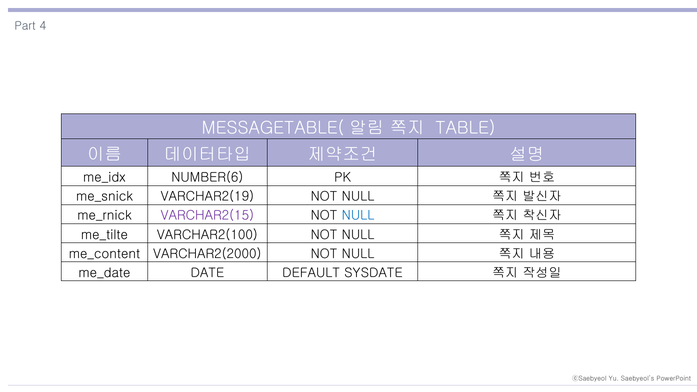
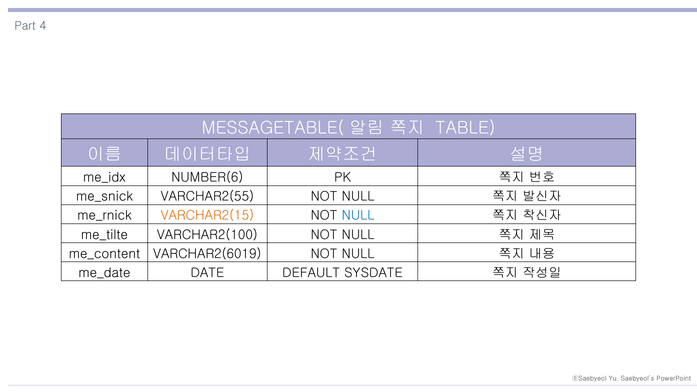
VARCHAR2(19: VARCHAR2(19 -> VARCHAR2(55
VARCHAR2(15 colour: purple -> orange
VARCHAR2(2000: VARCHAR2(2000 -> VARCHAR2(6019
